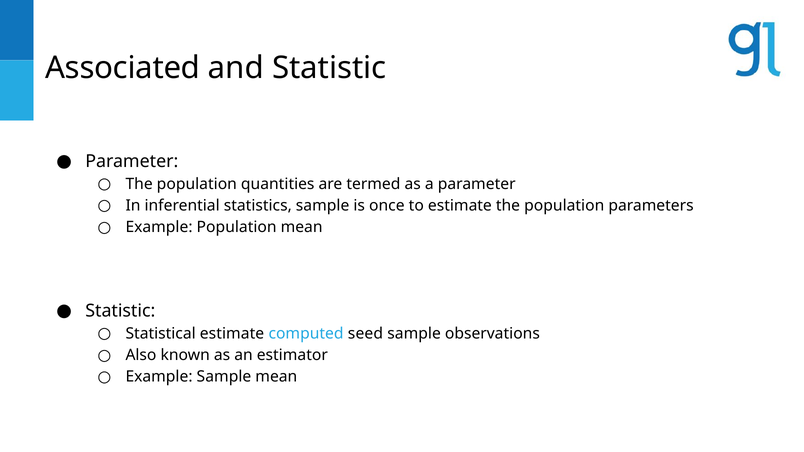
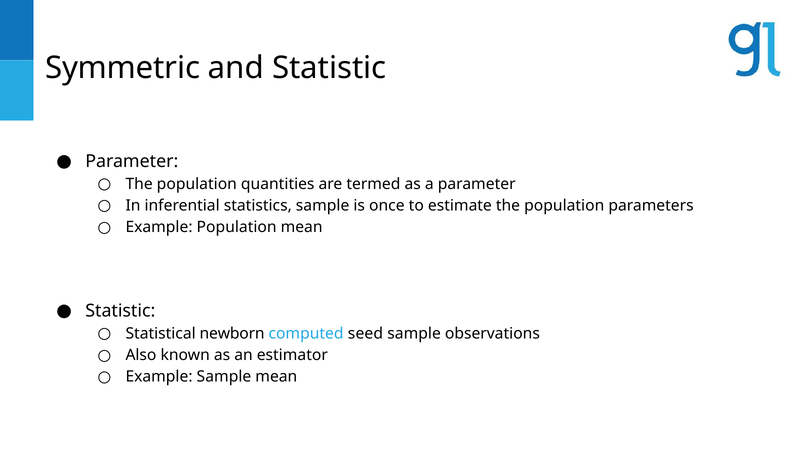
Associated: Associated -> Symmetric
Statistical estimate: estimate -> newborn
